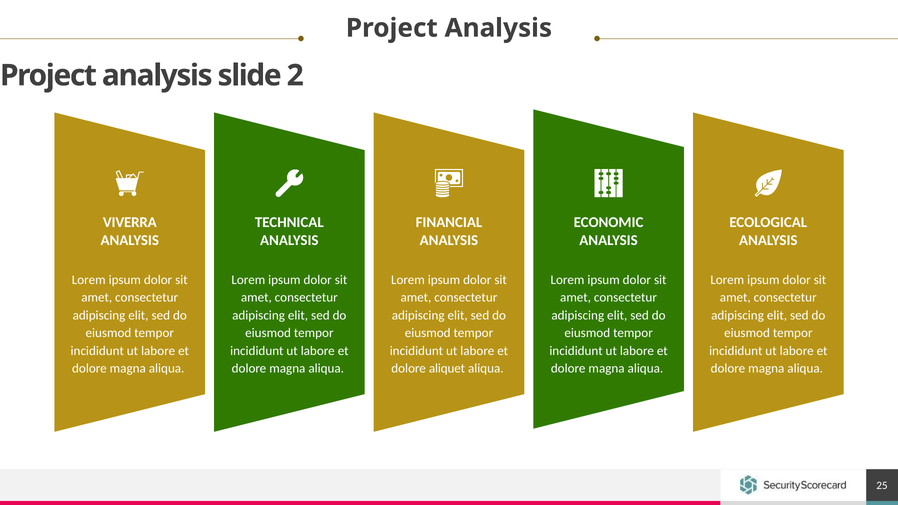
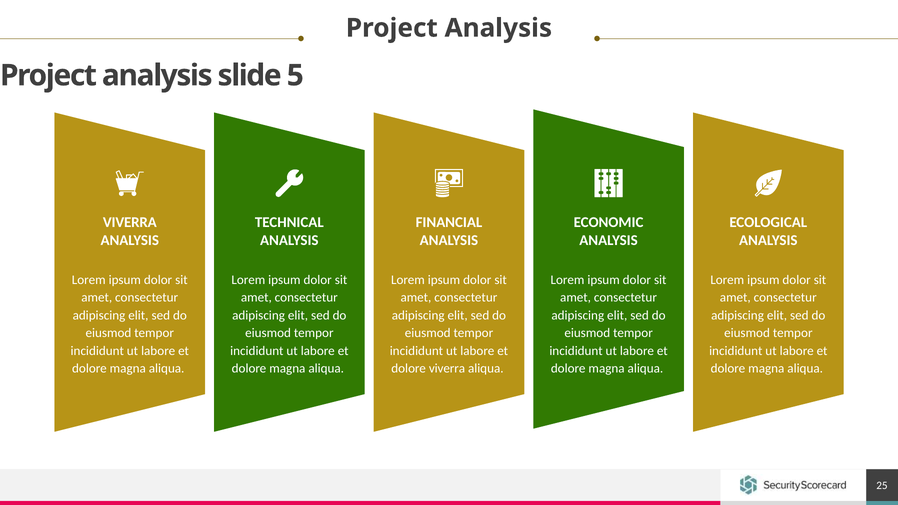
2: 2 -> 5
dolore aliquet: aliquet -> viverra
